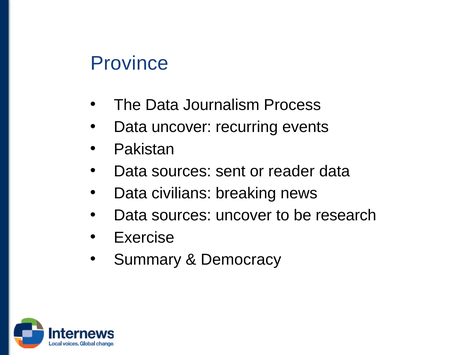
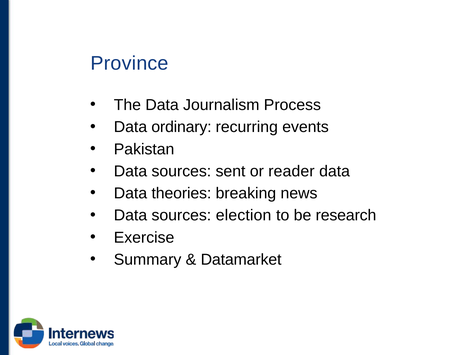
Data uncover: uncover -> ordinary
civilians: civilians -> theories
sources uncover: uncover -> election
Democracy: Democracy -> Datamarket
